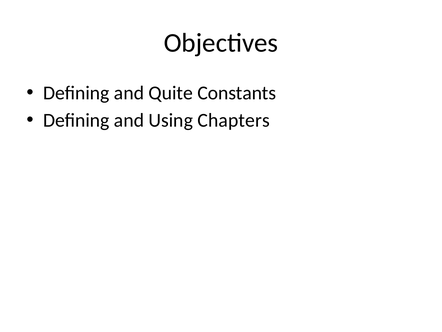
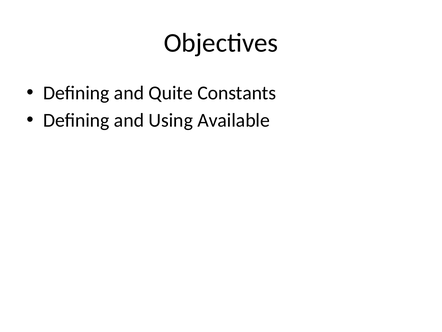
Chapters: Chapters -> Available
